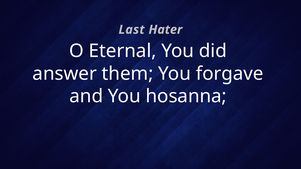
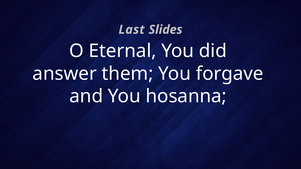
Hater: Hater -> Slides
